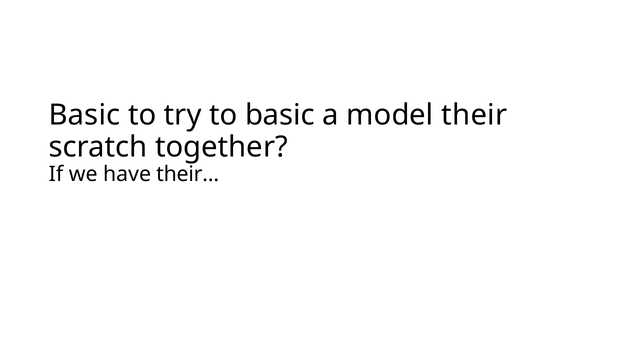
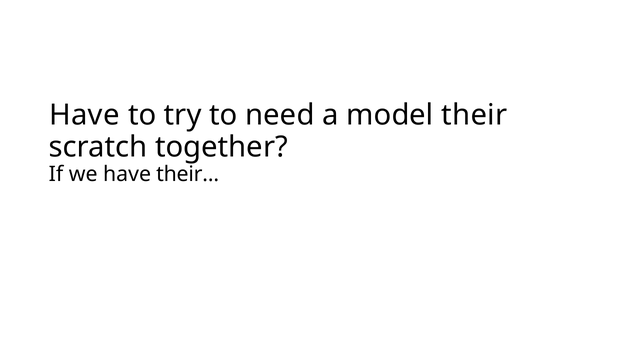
Basic at (85, 115): Basic -> Have
to basic: basic -> need
